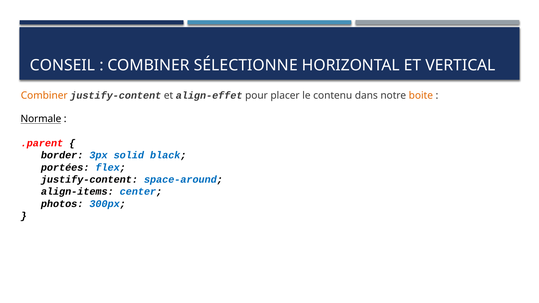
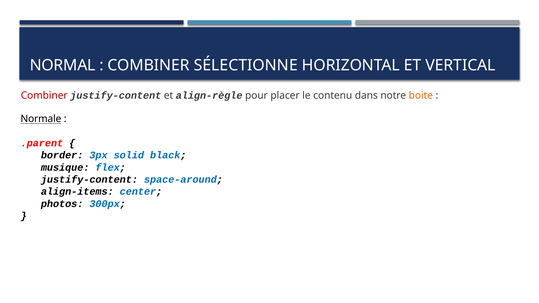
CONSEIL: CONSEIL -> NORMAL
Combiner at (44, 96) colour: orange -> red
align-effet: align-effet -> align-règle
portées: portées -> musique
